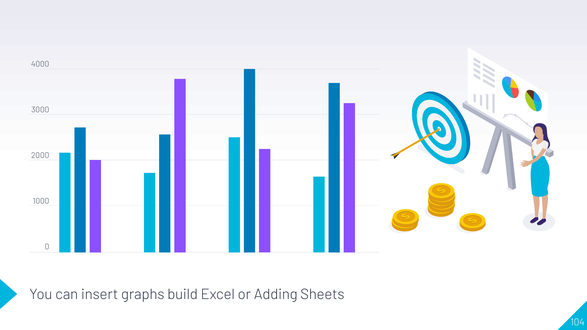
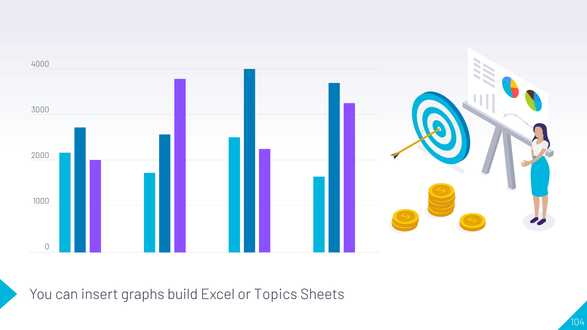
Adding: Adding -> Topics
